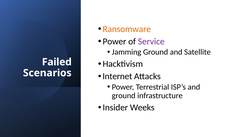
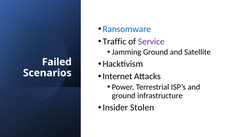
Ransomware colour: orange -> blue
Power at (114, 42): Power -> Traffic
Weeks: Weeks -> Stolen
